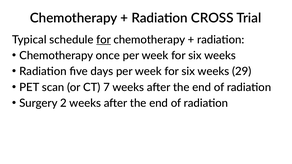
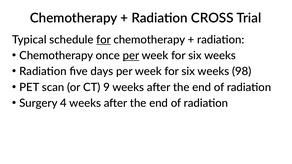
per at (131, 56) underline: none -> present
29: 29 -> 98
7: 7 -> 9
2: 2 -> 4
